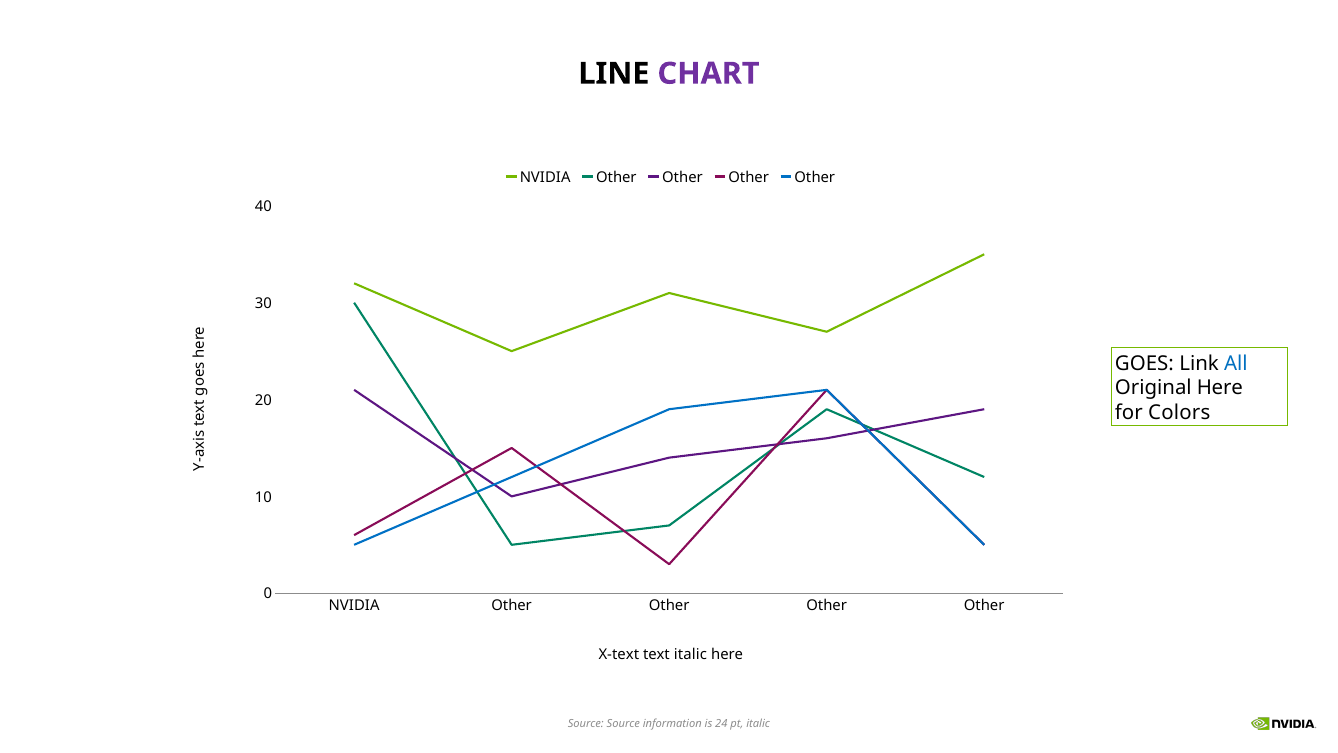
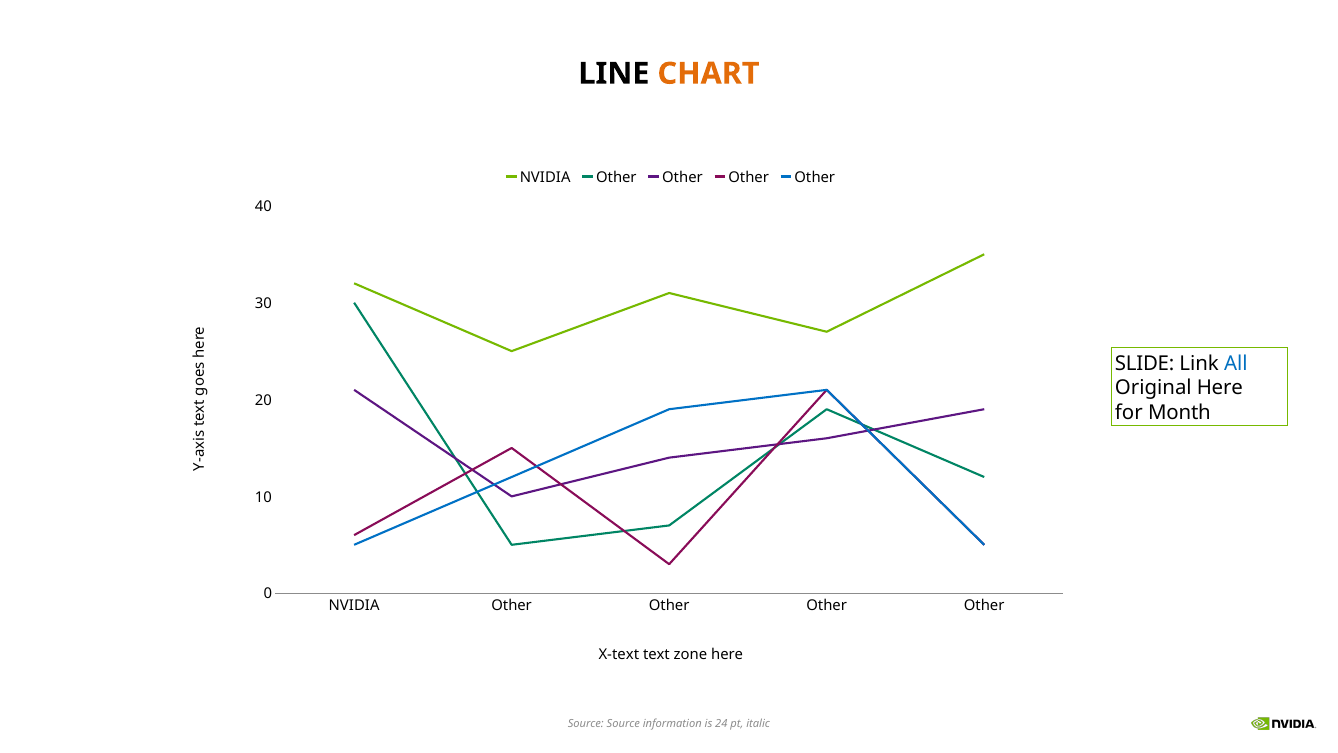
CHART colour: purple -> orange
GOES: GOES -> SLIDE
Colors: Colors -> Month
text italic: italic -> zone
